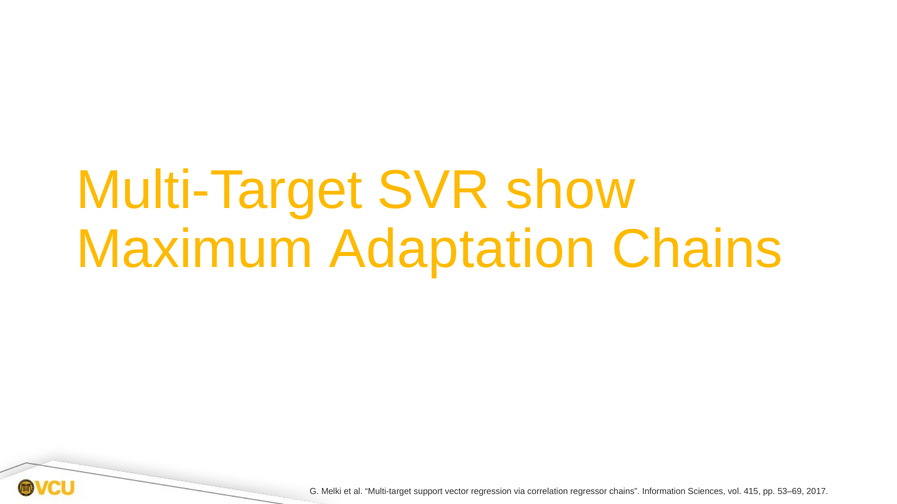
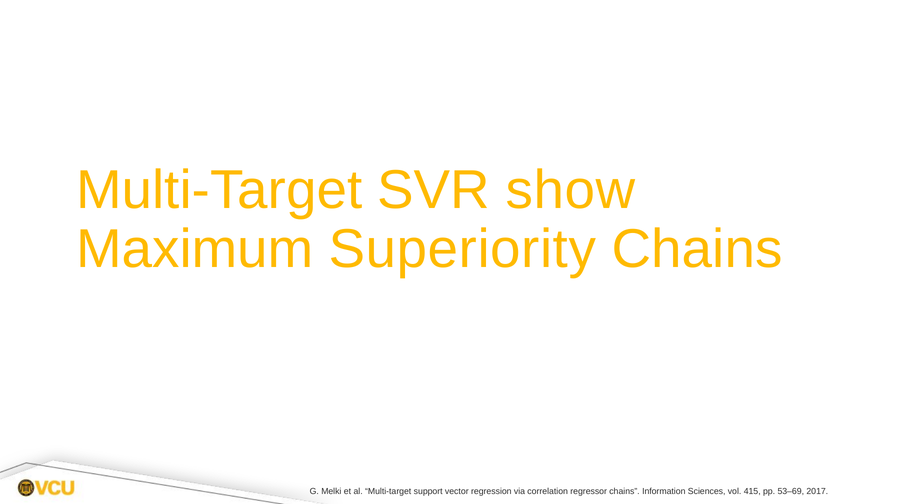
Adaptation: Adaptation -> Superiority
